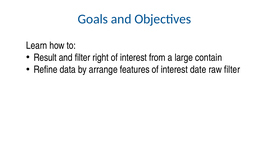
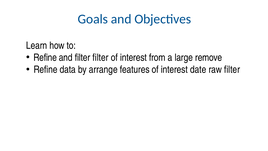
Result at (45, 57): Result -> Refine
filter right: right -> filter
contain: contain -> remove
